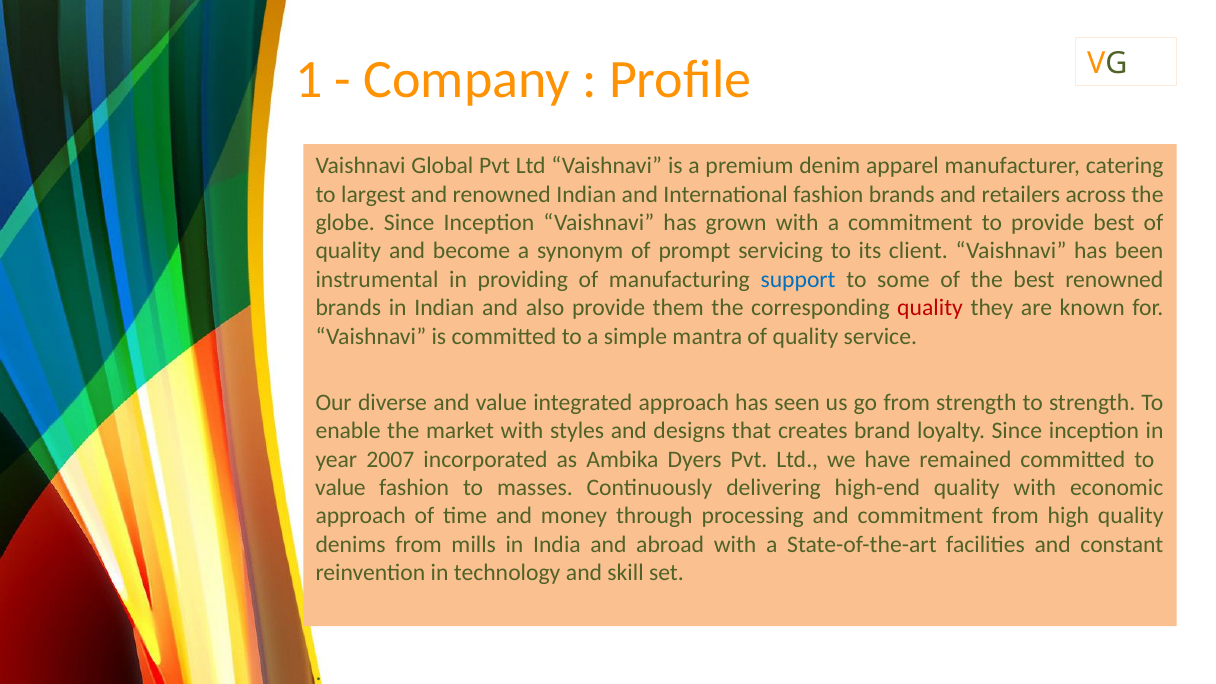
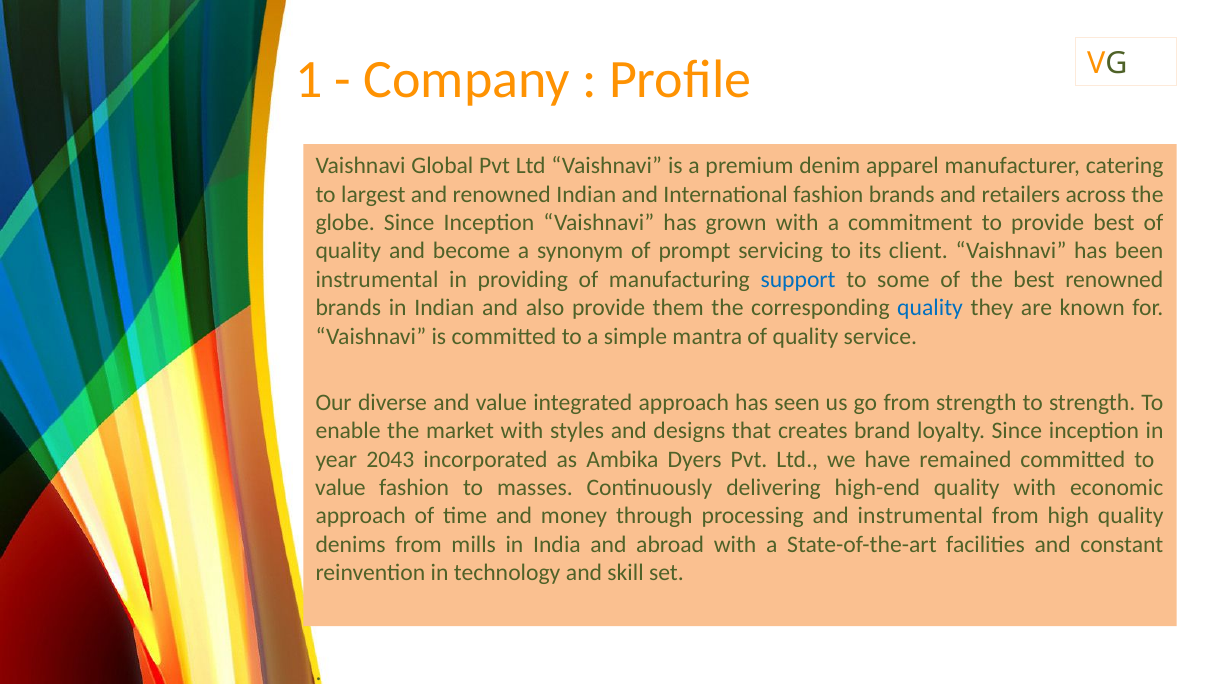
quality at (930, 308) colour: red -> blue
2007: 2007 -> 2043
and commitment: commitment -> instrumental
